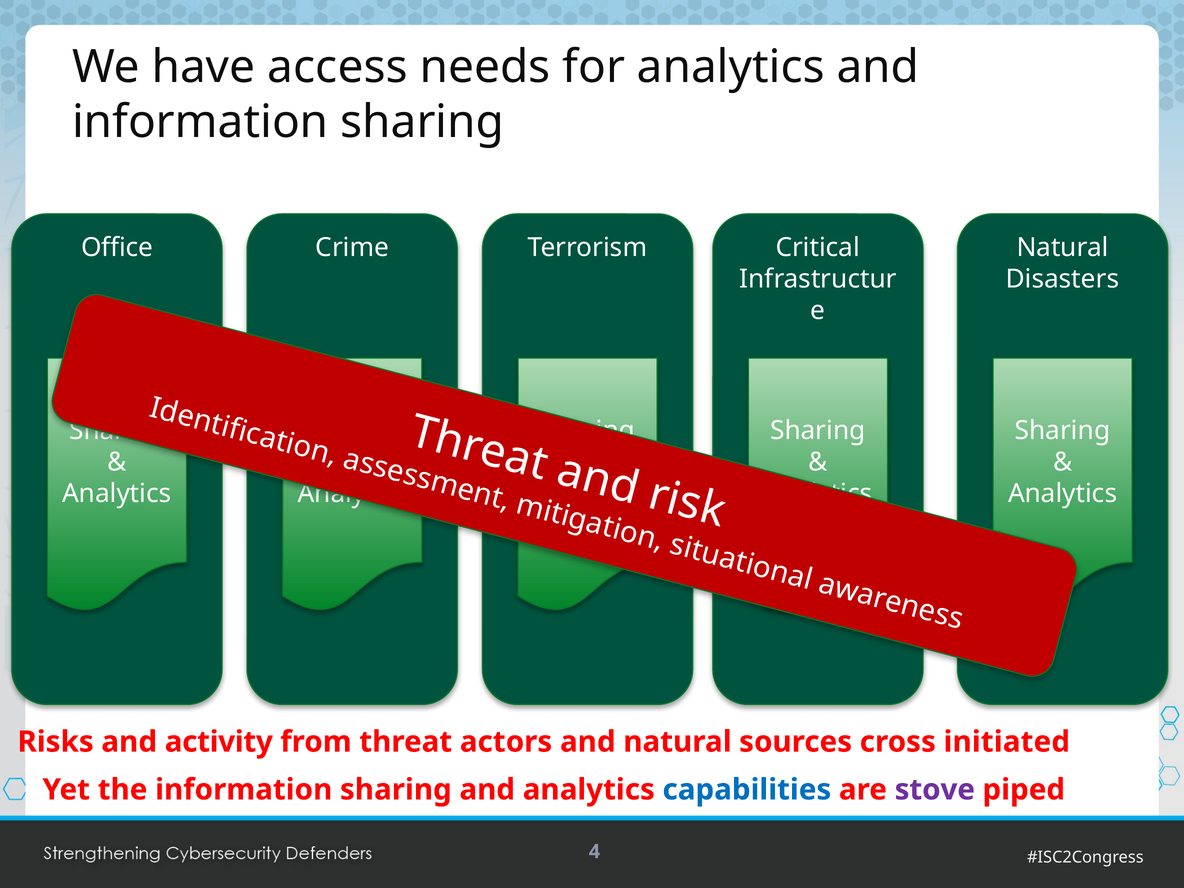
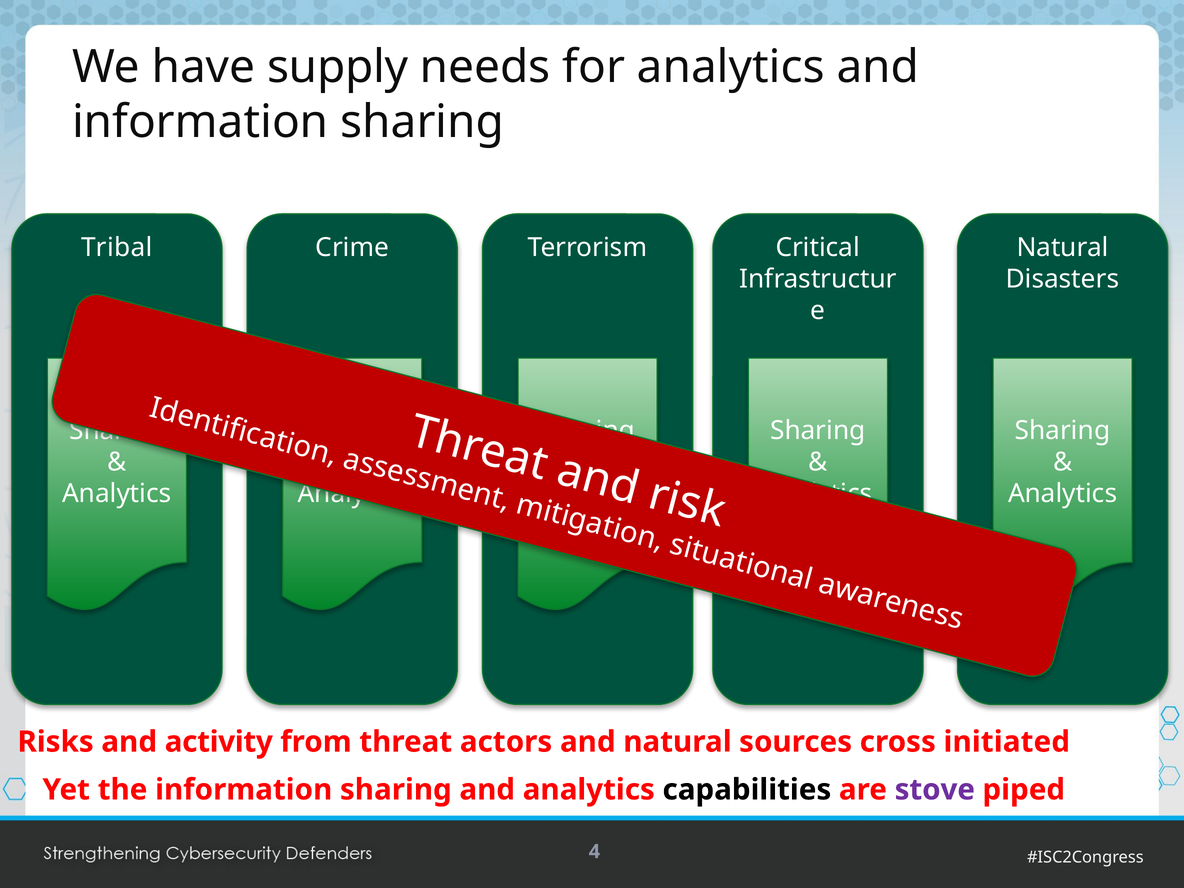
access: access -> supply
Office: Office -> Tribal
capabilities colour: blue -> black
